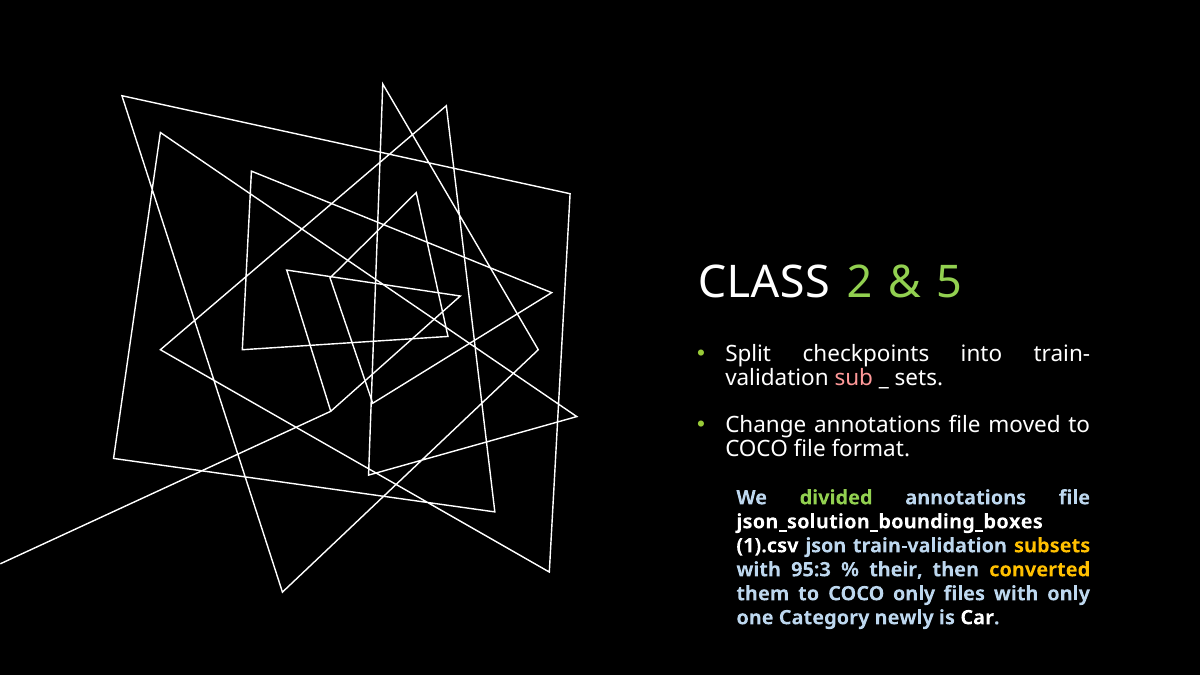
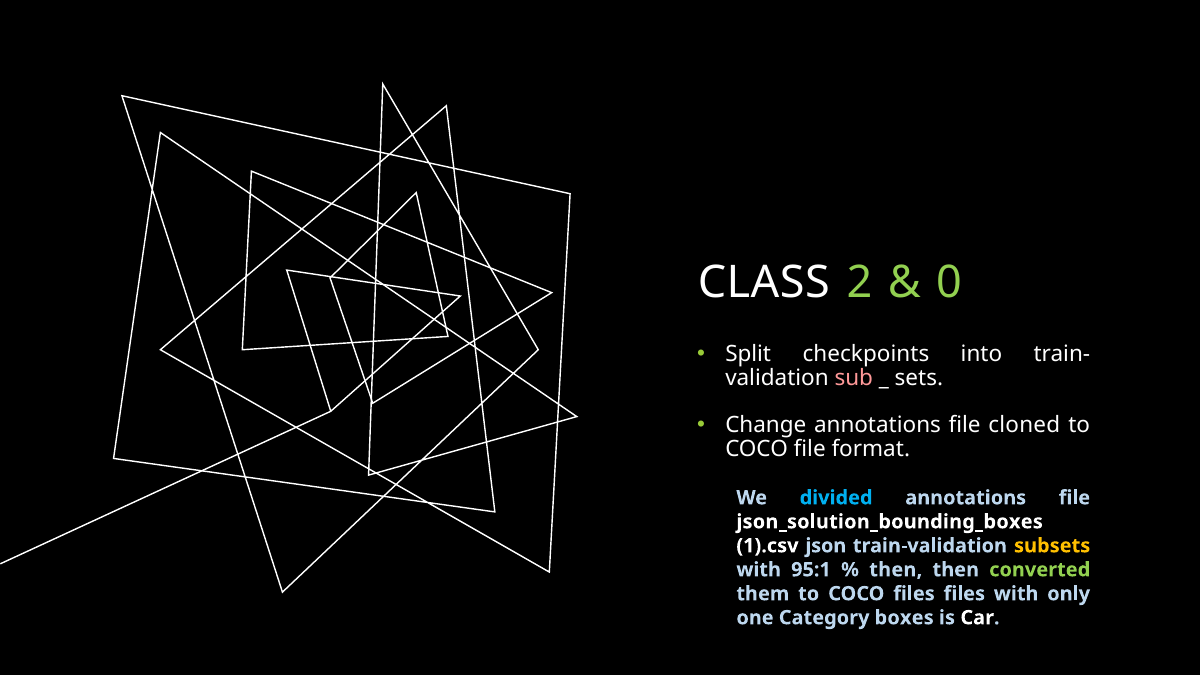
5: 5 -> 0
moved: moved -> cloned
divided colour: light green -> light blue
95:3: 95:3 -> 95:1
their at (896, 570): their -> then
converted colour: yellow -> light green
COCO only: only -> files
newly: newly -> boxes
